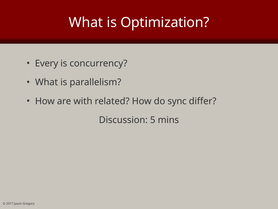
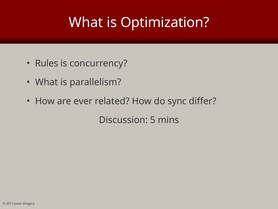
Every: Every -> Rules
with: with -> ever
